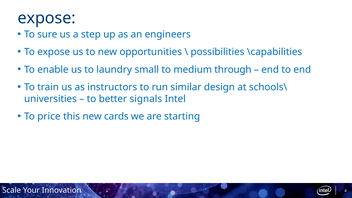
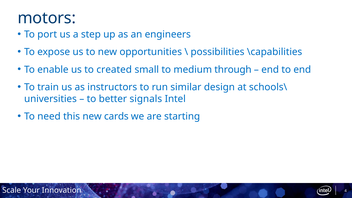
expose at (47, 18): expose -> motors
sure: sure -> port
laundry: laundry -> created
price: price -> need
